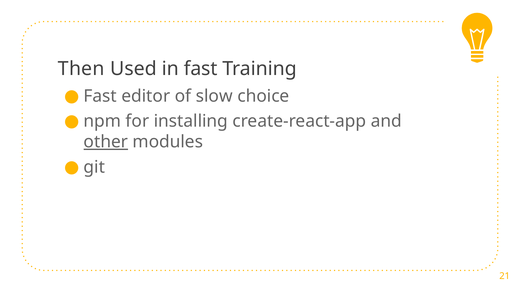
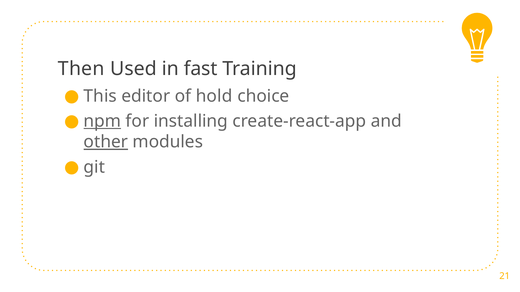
Fast at (100, 96): Fast -> This
slow: slow -> hold
npm underline: none -> present
